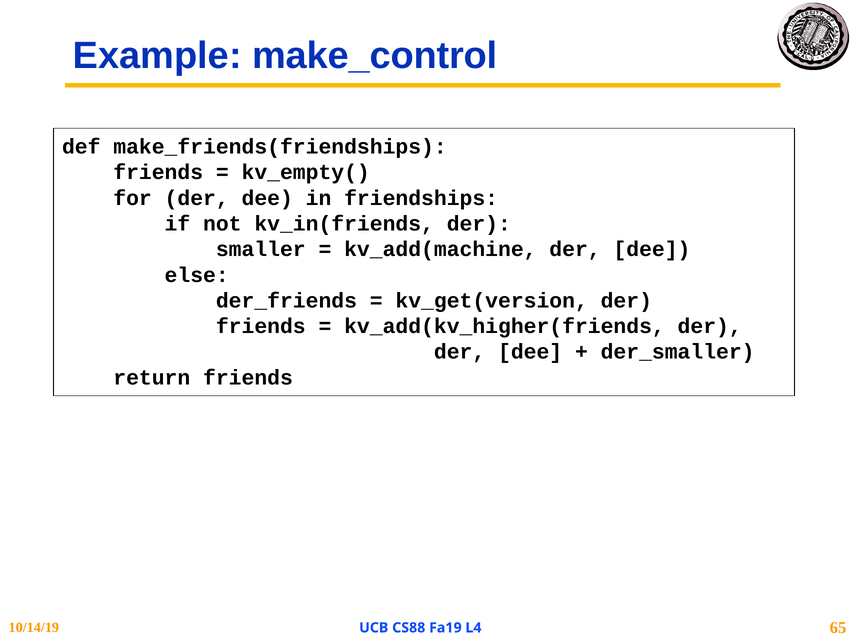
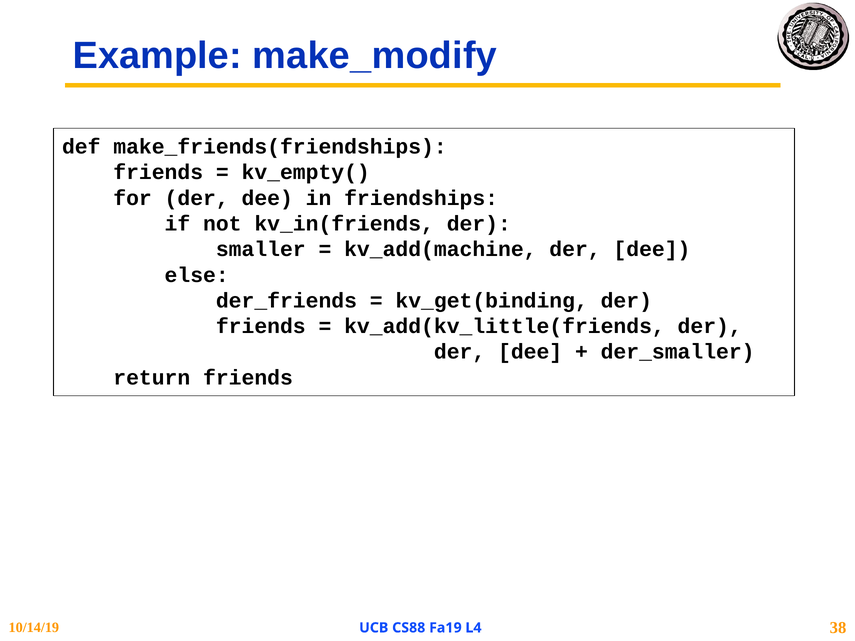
make_control: make_control -> make_modify
kv_get(version: kv_get(version -> kv_get(binding
kv_add(kv_higher(friends: kv_add(kv_higher(friends -> kv_add(kv_little(friends
65: 65 -> 38
